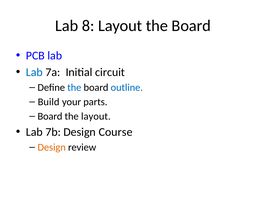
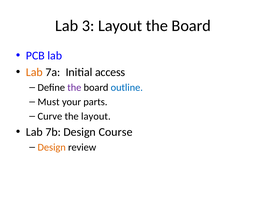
8: 8 -> 3
Lab at (34, 72) colour: blue -> orange
circuit: circuit -> access
the at (74, 88) colour: blue -> purple
Build: Build -> Must
Board at (50, 117): Board -> Curve
